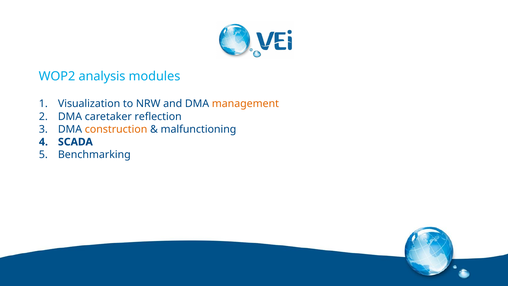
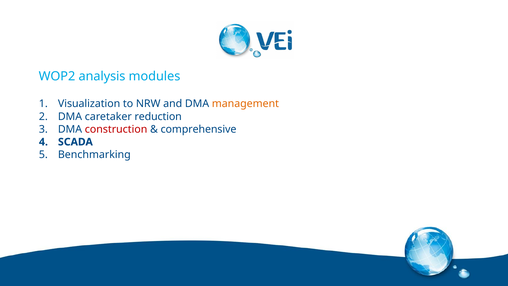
reflection: reflection -> reduction
construction colour: orange -> red
malfunctioning: malfunctioning -> comprehensive
